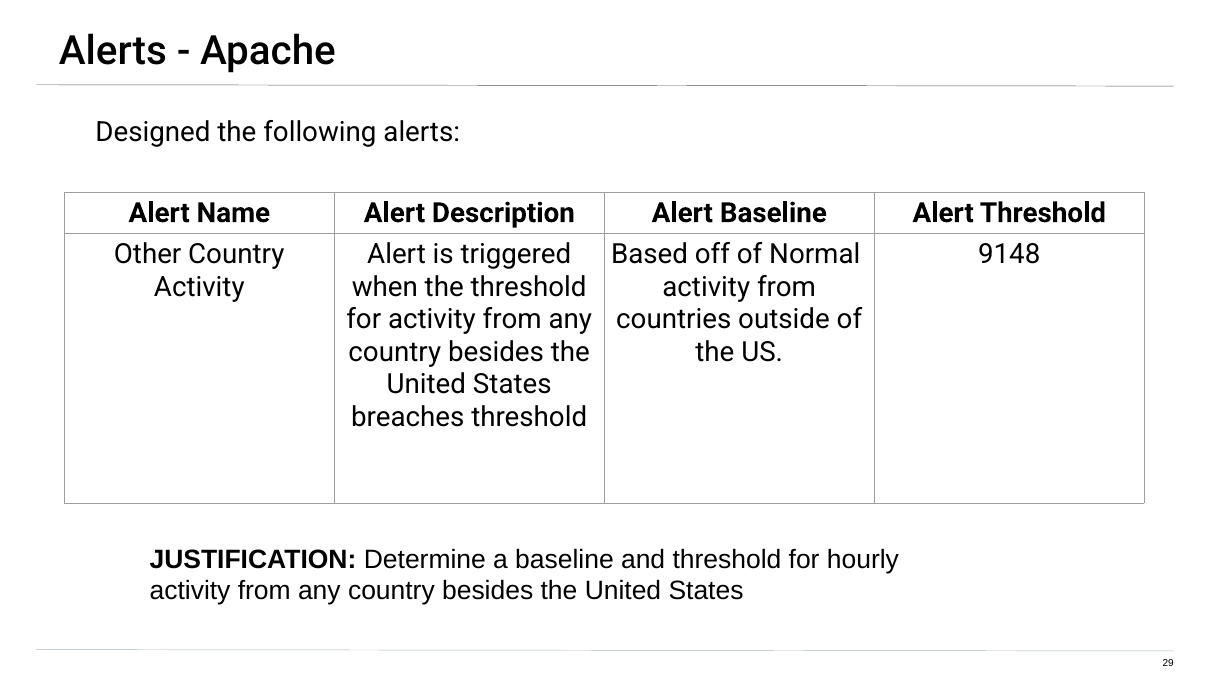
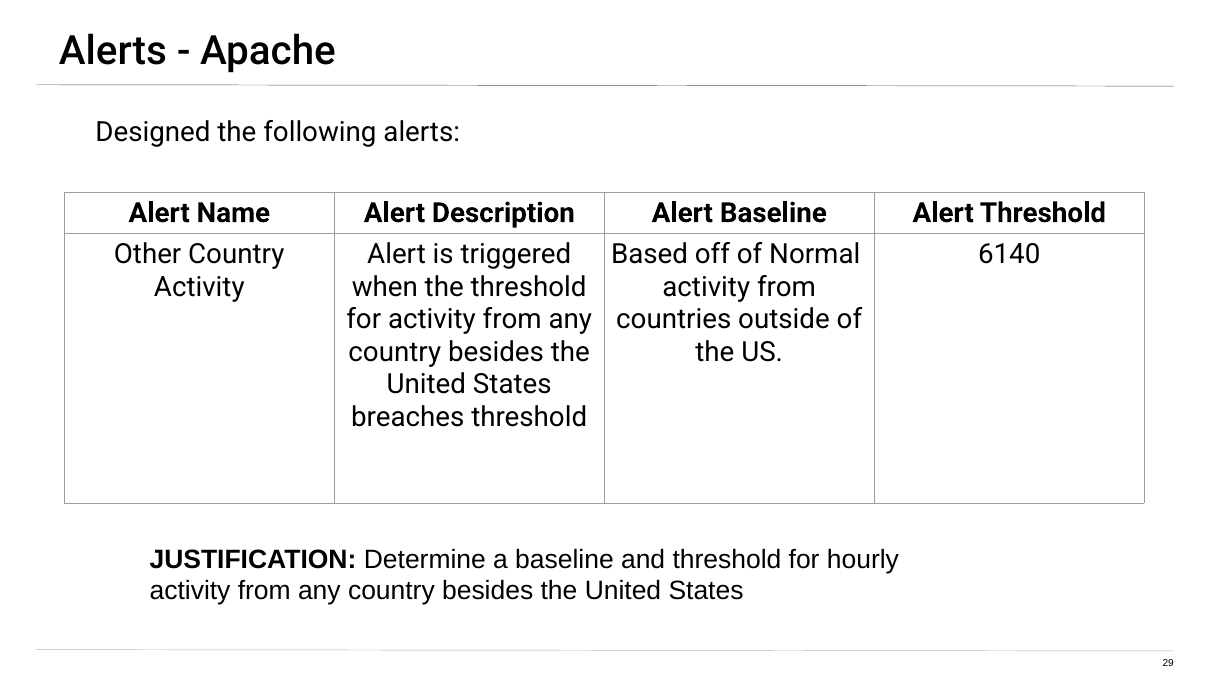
9148: 9148 -> 6140
